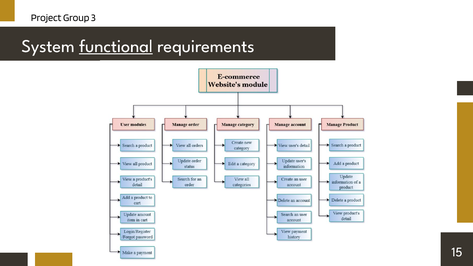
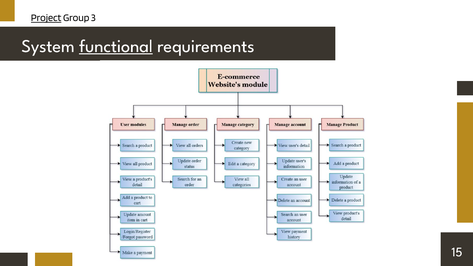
Project underline: none -> present
